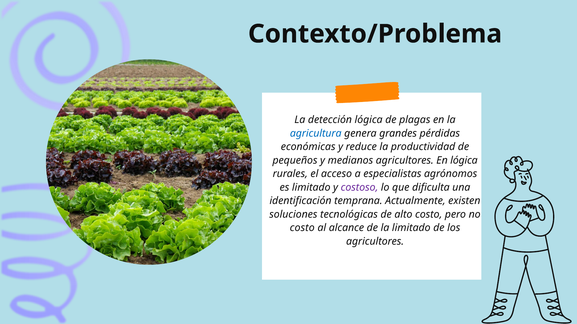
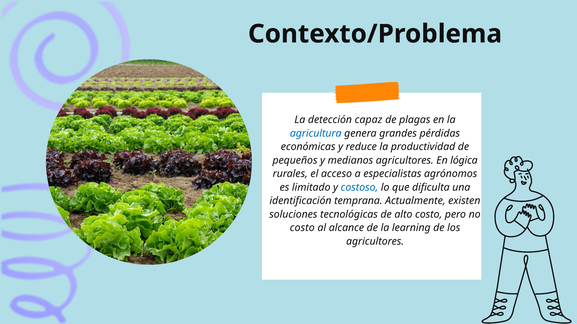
detección lógica: lógica -> capaz
costoso colour: purple -> blue
la limitado: limitado -> learning
